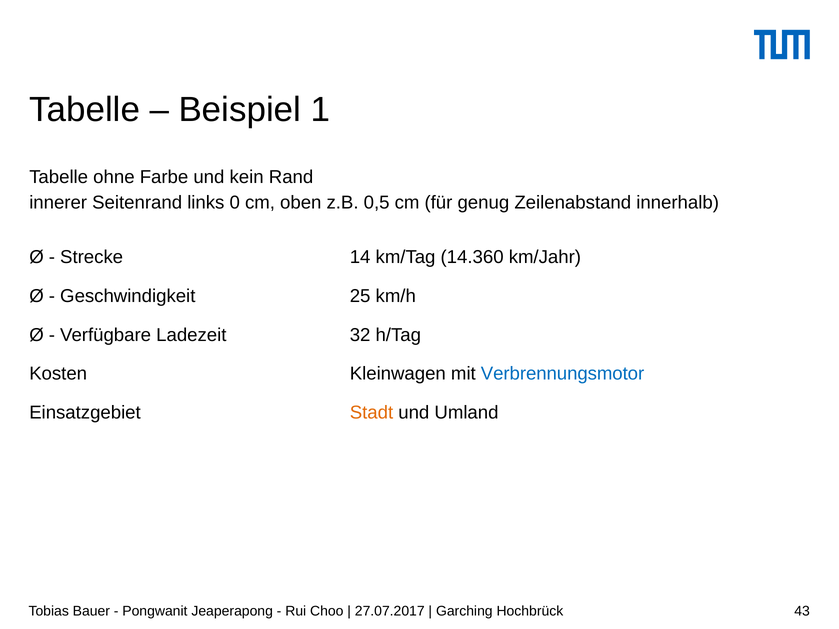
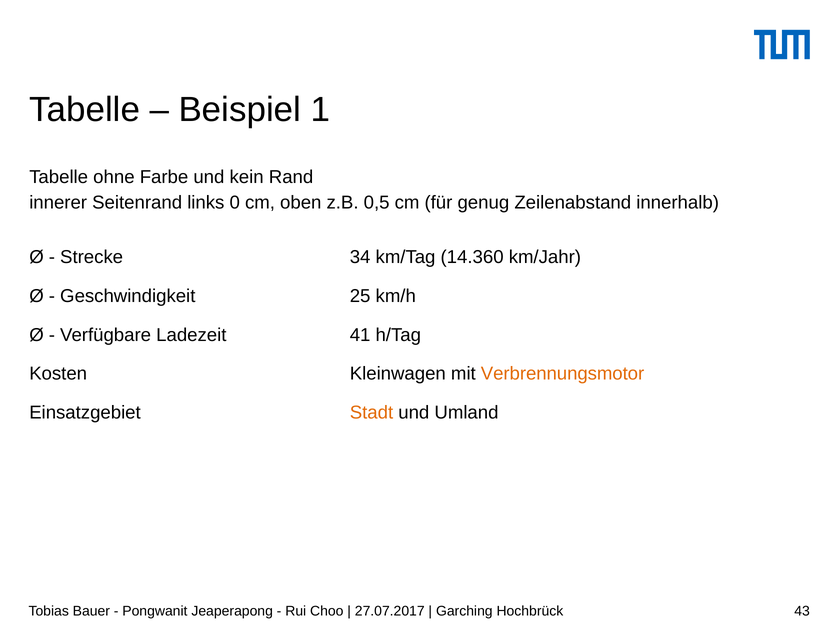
14: 14 -> 34
32: 32 -> 41
Verbrennungsmotor colour: blue -> orange
